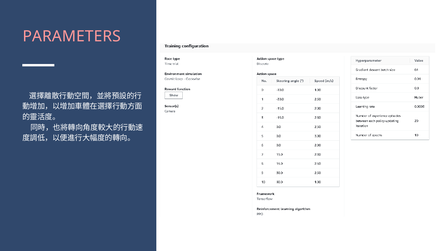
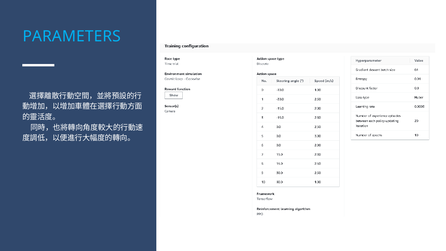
PARAMETERS colour: pink -> light blue
